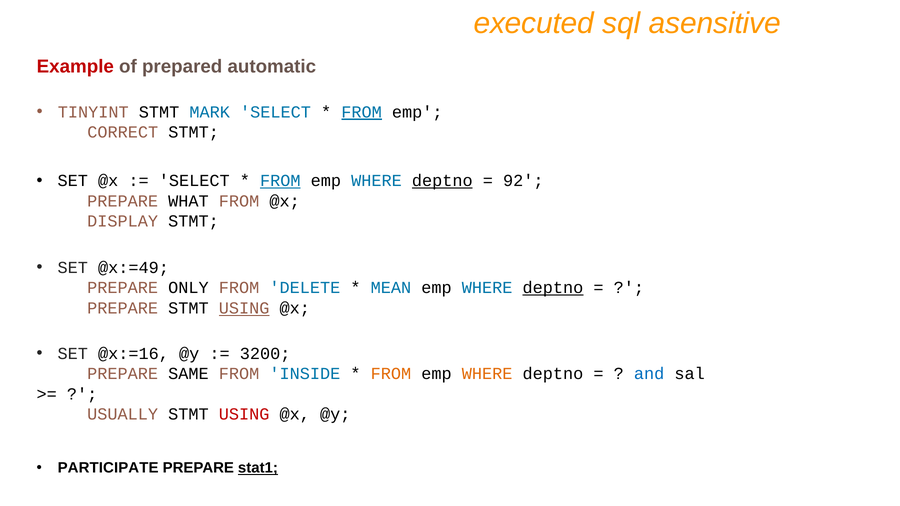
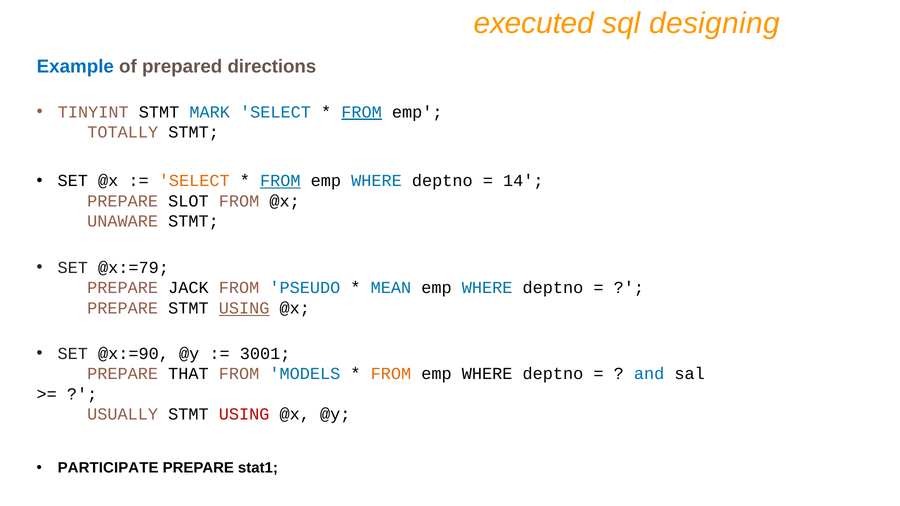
asensitive: asensitive -> designing
Example colour: red -> blue
automatic: automatic -> directions
CORRECT: CORRECT -> TOTALLY
SELECT at (194, 181) colour: black -> orange
deptno at (442, 181) underline: present -> none
92: 92 -> 14
WHAT: WHAT -> SLOT
DISPLAY: DISPLAY -> UNAWARE
@x:=49: @x:=49 -> @x:=79
ONLY: ONLY -> JACK
DELETE: DELETE -> PSEUDO
deptno at (553, 288) underline: present -> none
@x:=16: @x:=16 -> @x:=90
3200: 3200 -> 3001
SAME: SAME -> THAT
INSIDE: INSIDE -> MODELS
WHERE at (487, 374) colour: orange -> black
stat1 underline: present -> none
